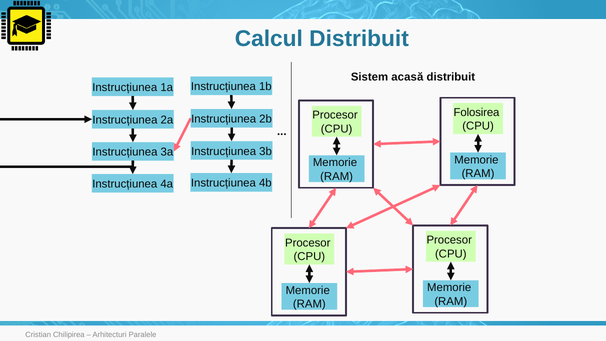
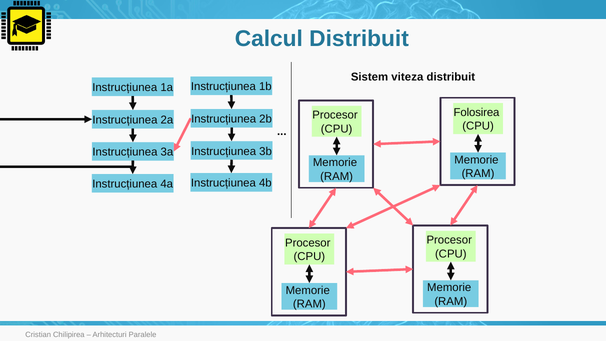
acasă: acasă -> viteza
